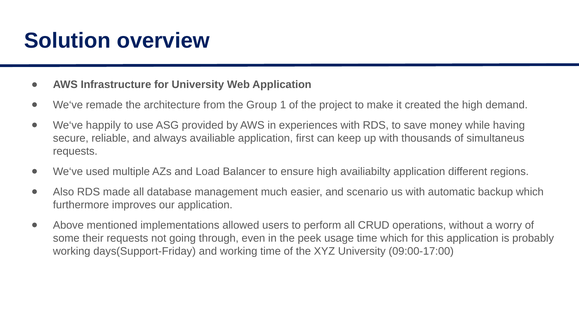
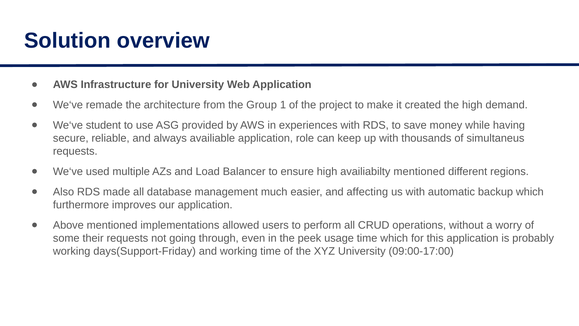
happily: happily -> student
first: first -> role
availiabilty application: application -> mentioned
scenario: scenario -> affecting
